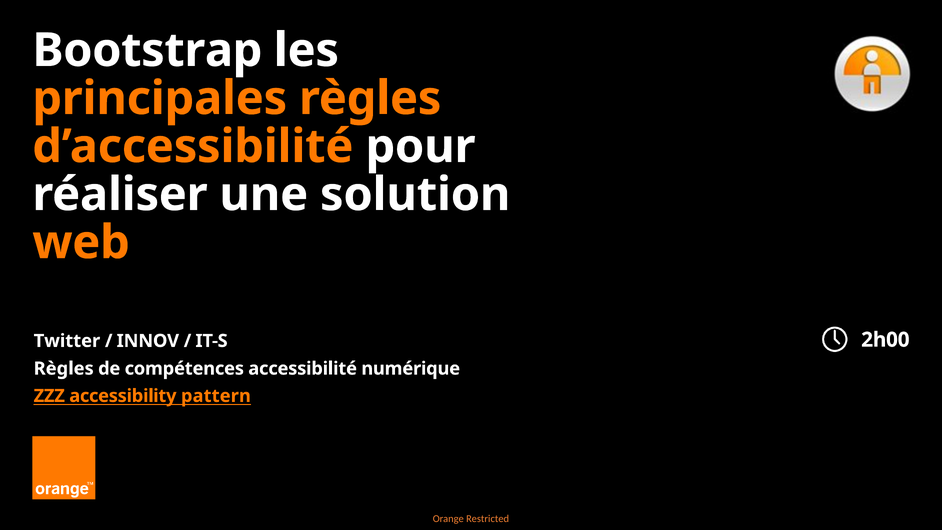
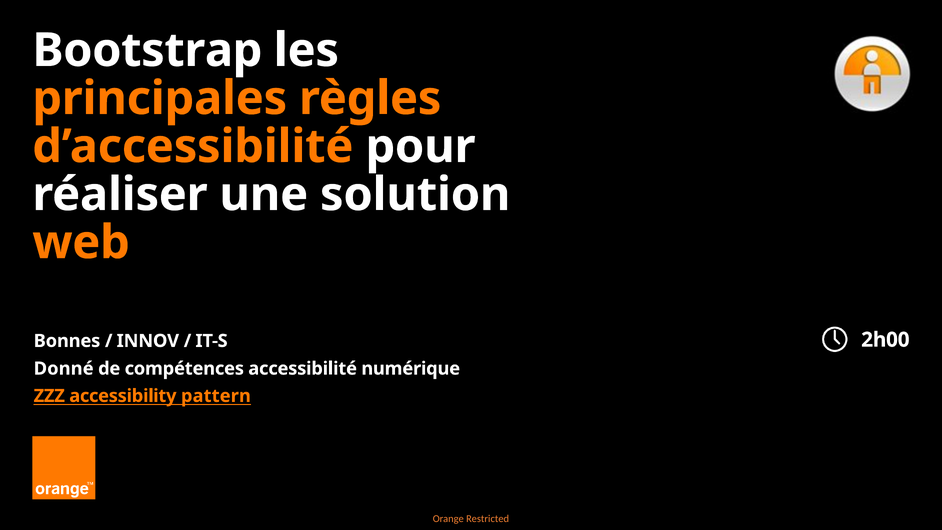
Twitter: Twitter -> Bonnes
Règles at (64, 369): Règles -> Donné
